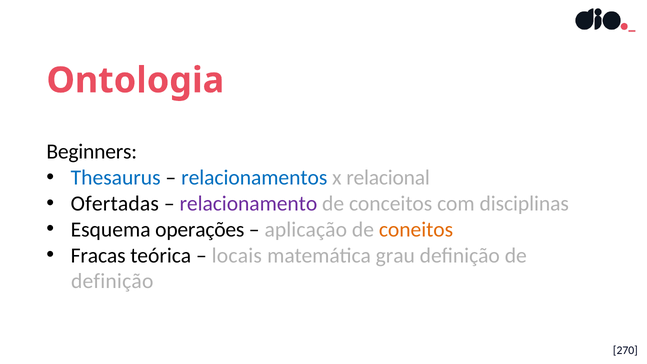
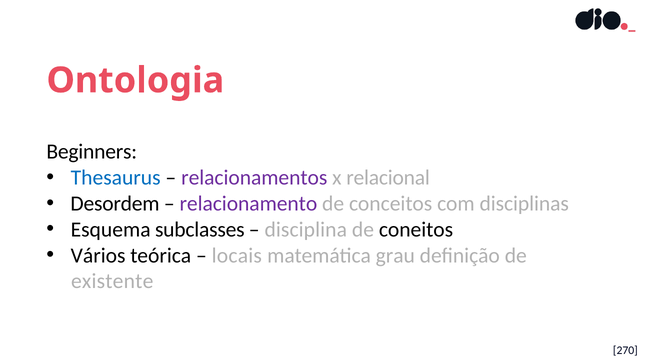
relacionamentos colour: blue -> purple
Ofertadas: Ofertadas -> Desordem
operações: operações -> subclasses
aplicação: aplicação -> disciplina
coneitos colour: orange -> black
Fracas: Fracas -> Vários
definição at (112, 281): definição -> existente
